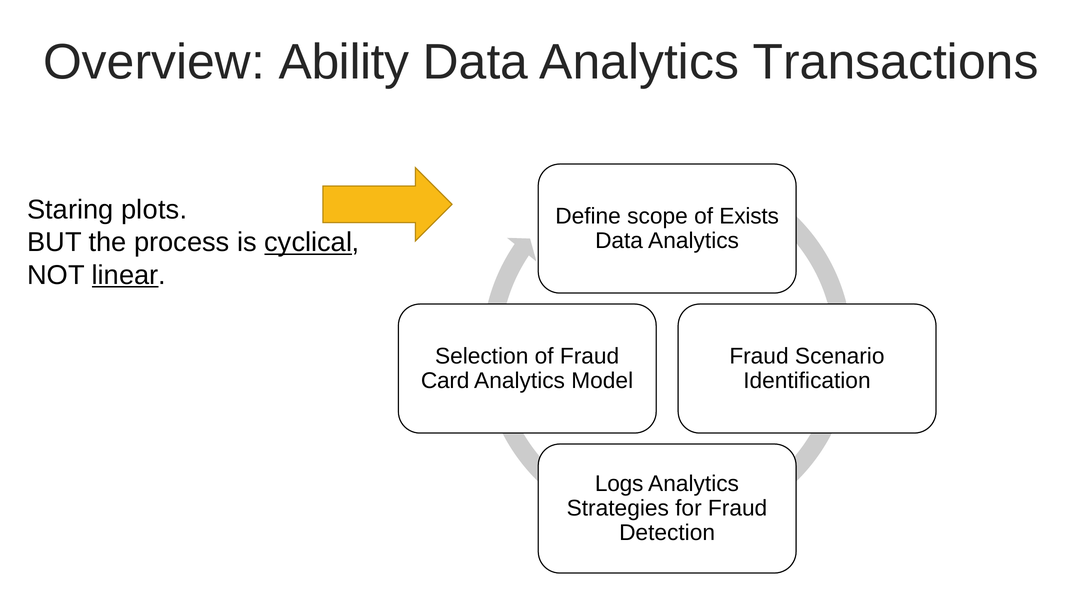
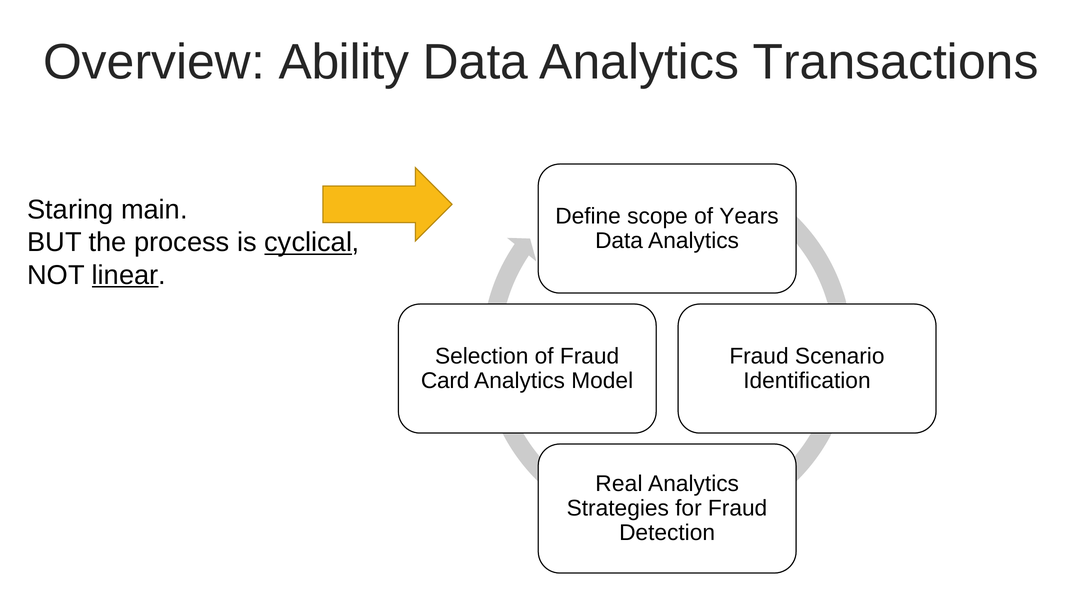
plots: plots -> main
Exists: Exists -> Years
Logs: Logs -> Real
